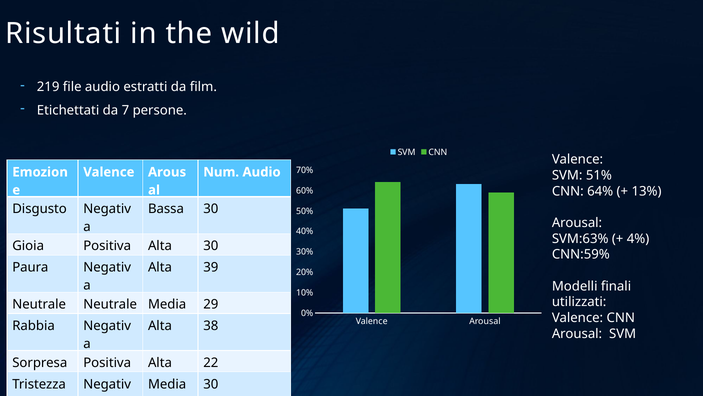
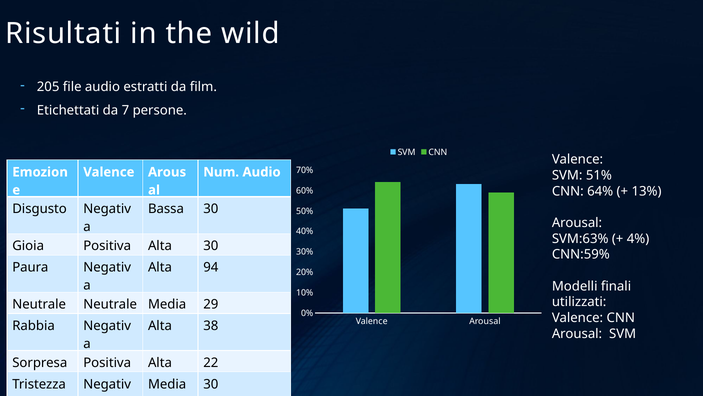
219: 219 -> 205
39: 39 -> 94
